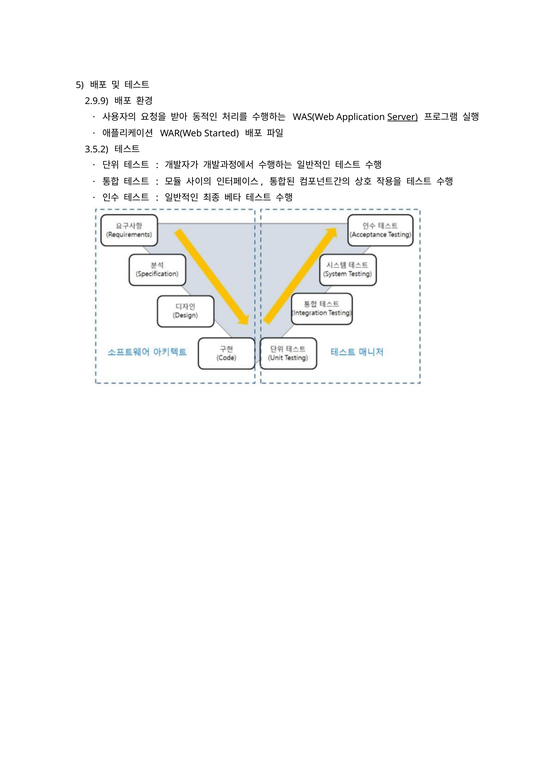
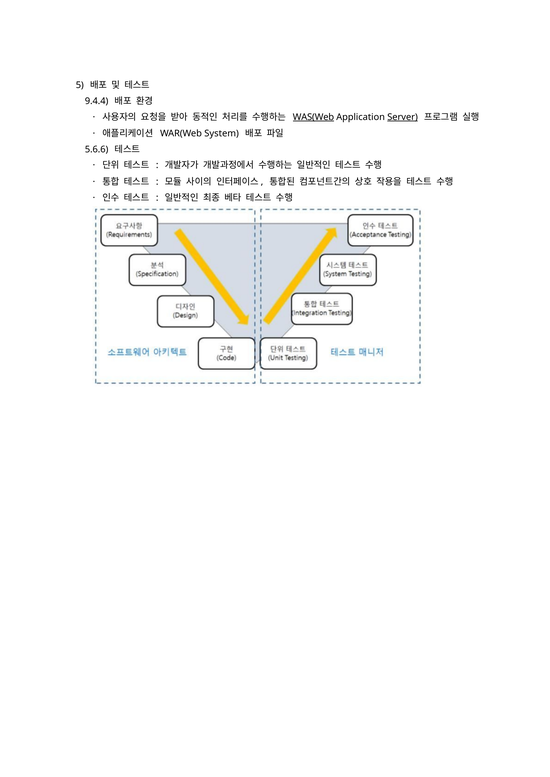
2.9.9: 2.9.9 -> 9.4.4
WAS(Web underline: none -> present
Started: Started -> System
3.5.2: 3.5.2 -> 5.6.6
